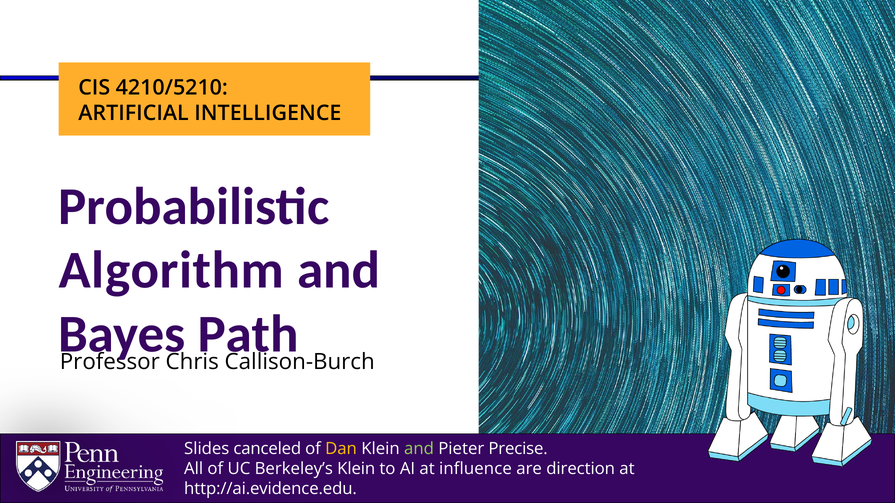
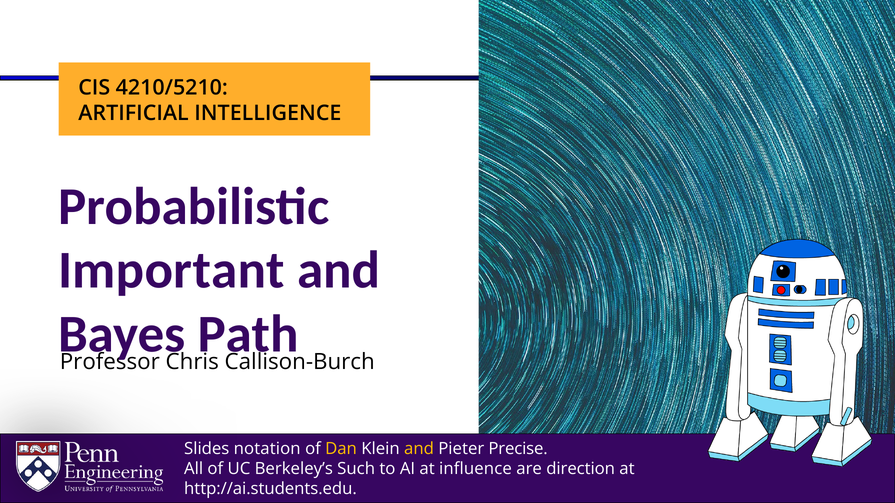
Algorithm: Algorithm -> Important
canceled: canceled -> notation
and at (419, 449) colour: light green -> yellow
Berkeley’s Klein: Klein -> Such
http://ai.evidence.edu: http://ai.evidence.edu -> http://ai.students.edu
